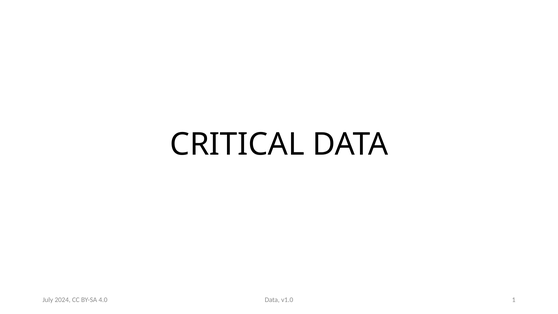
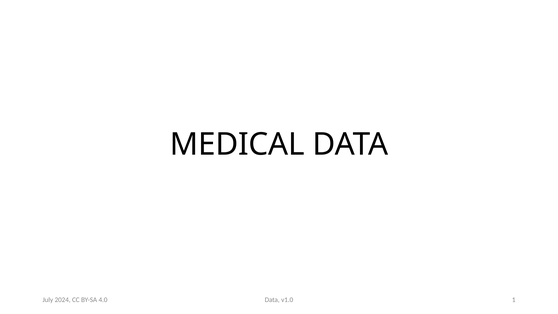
CRITICAL: CRITICAL -> MEDICAL
